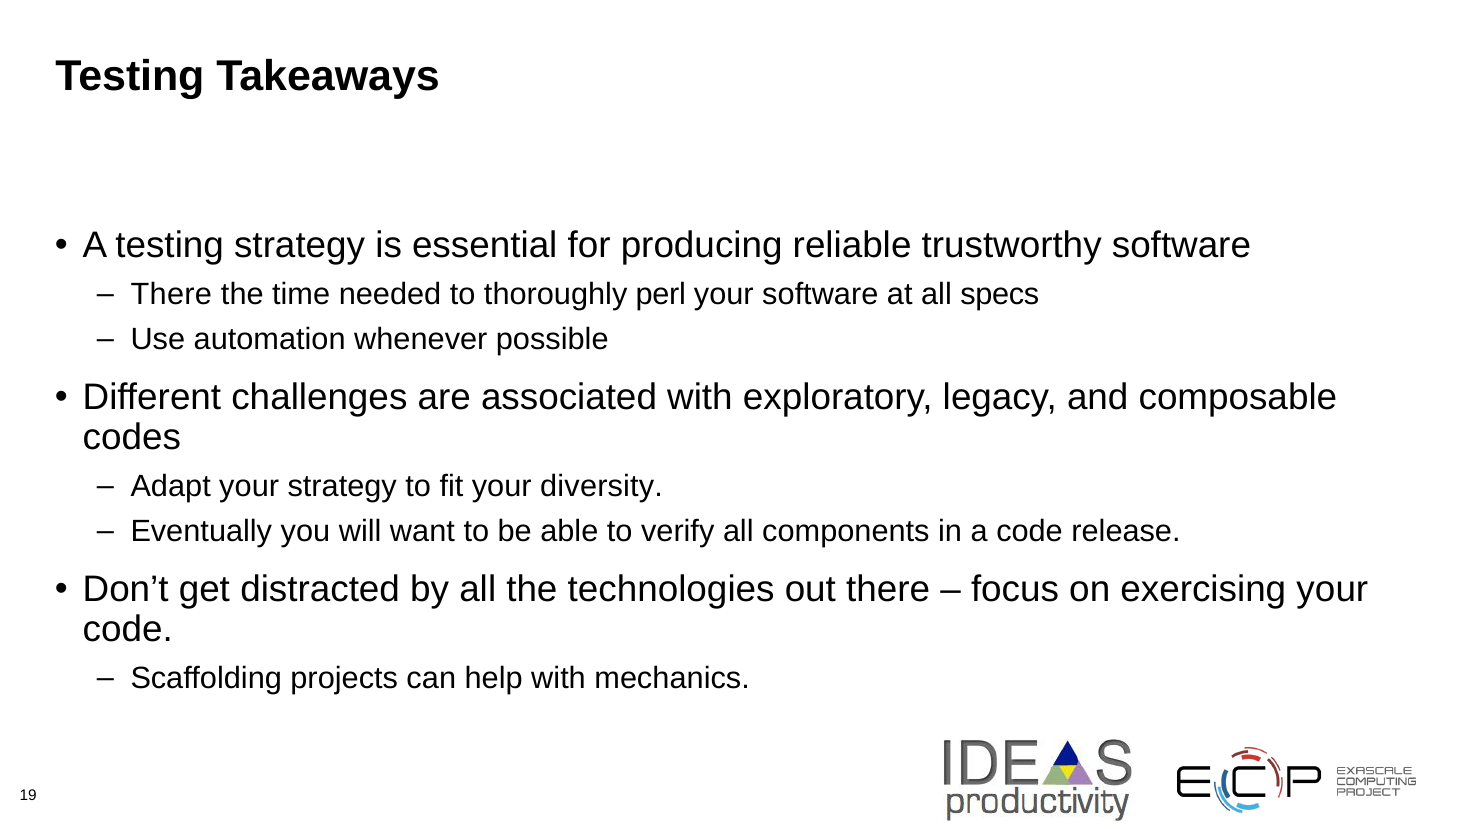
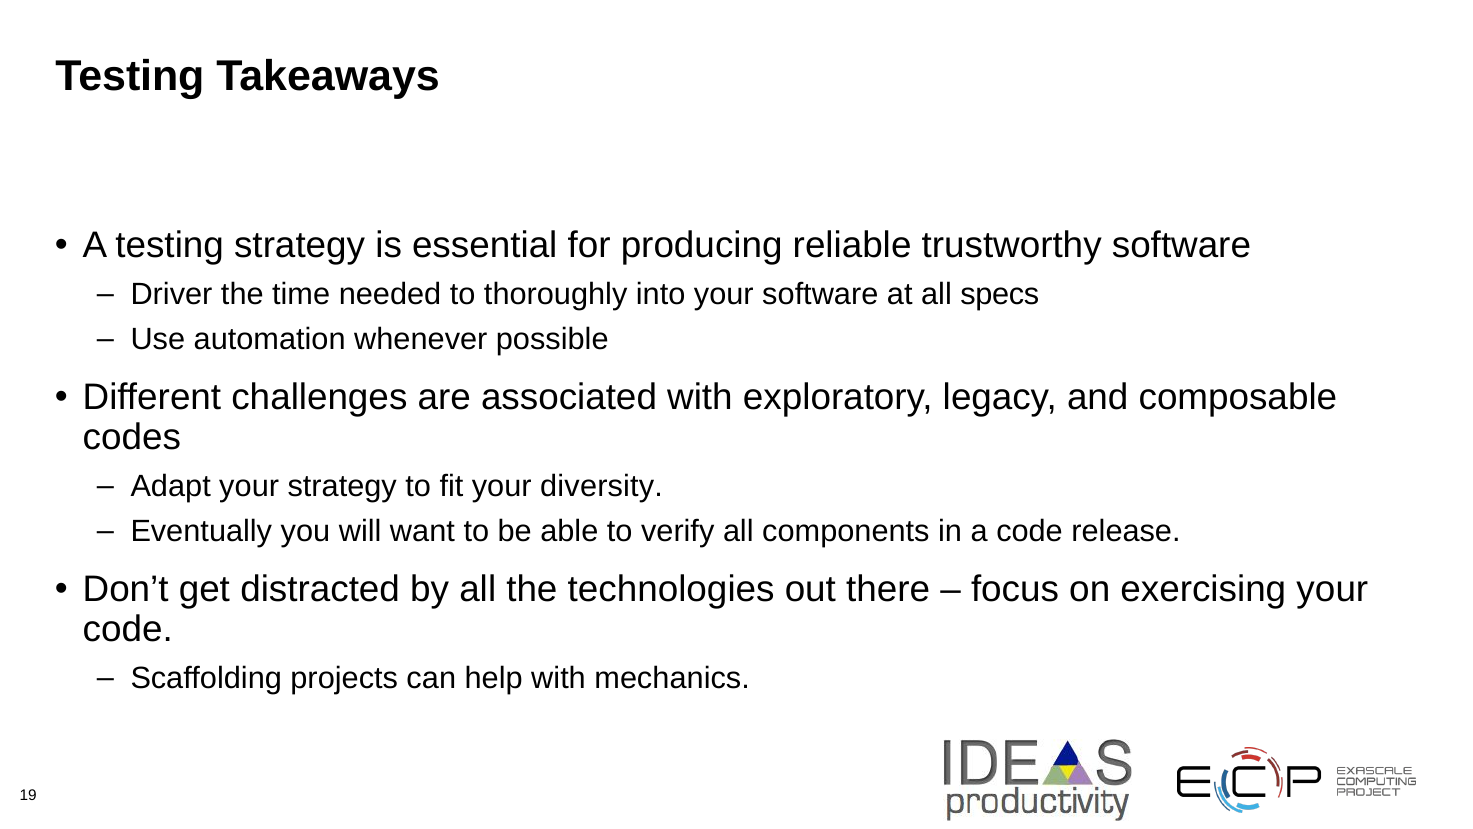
There at (171, 294): There -> Driver
perl: perl -> into
